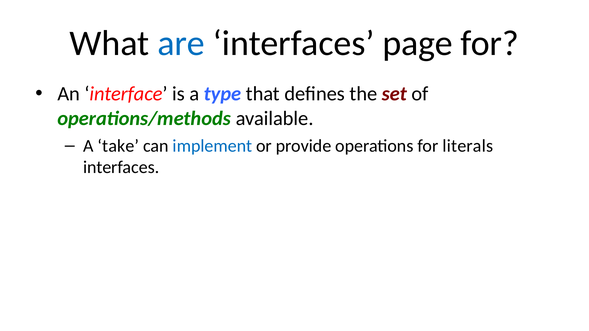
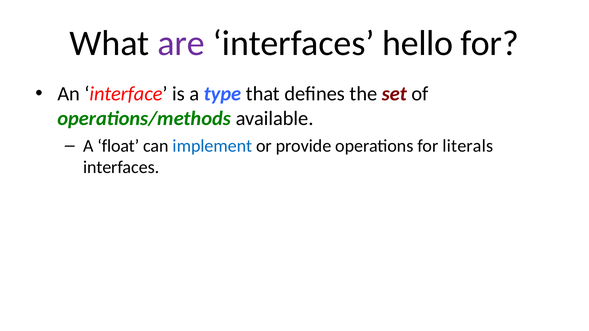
are colour: blue -> purple
page: page -> hello
take: take -> float
